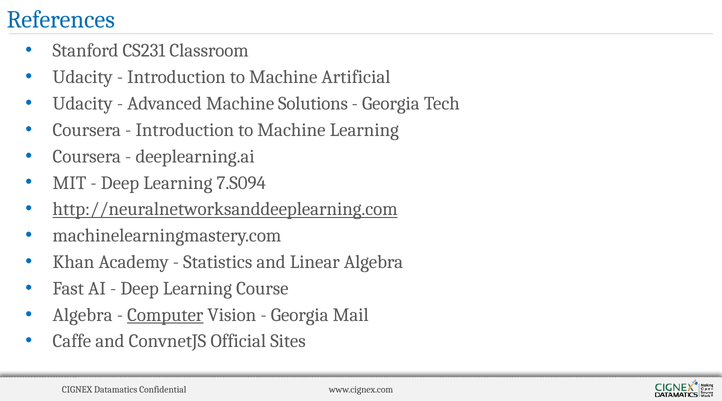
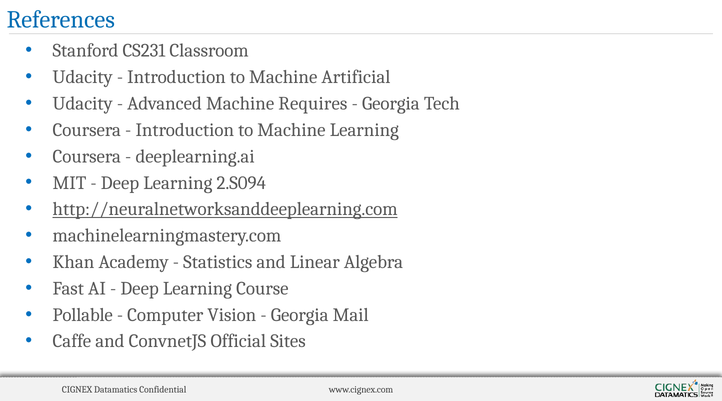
Solutions: Solutions -> Requires
7.S094: 7.S094 -> 2.S094
Algebra at (83, 315): Algebra -> Pollable
Computer underline: present -> none
